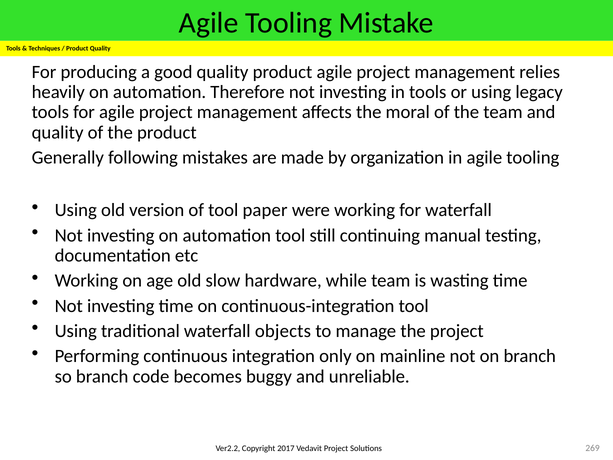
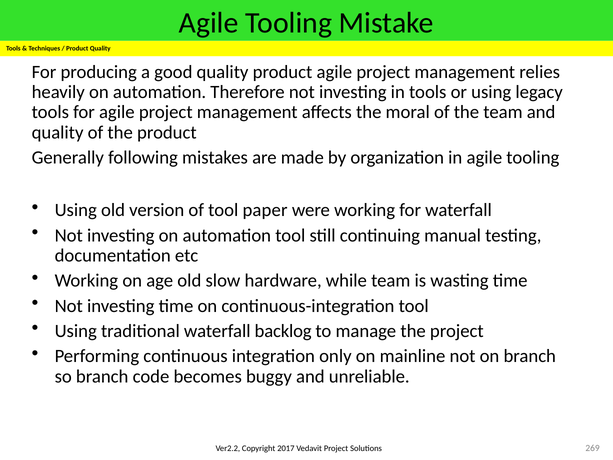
objects: objects -> backlog
